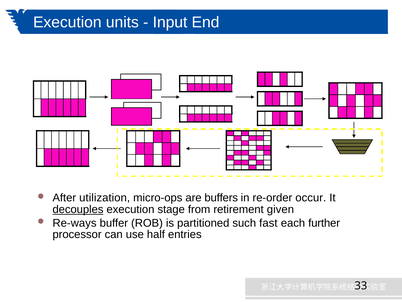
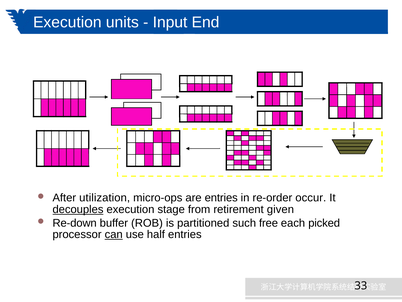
are buffers: buffers -> entries
Re-ways: Re-ways -> Re-down
fast: fast -> free
further: further -> picked
can underline: none -> present
